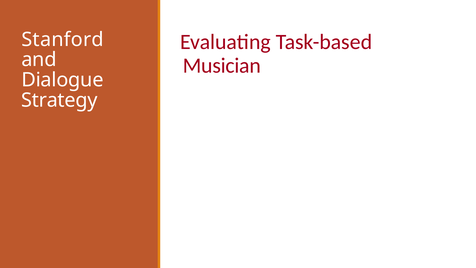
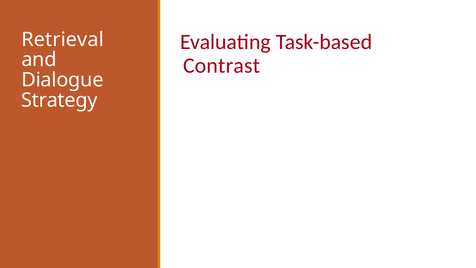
Stanford: Stanford -> Retrieval
Musician: Musician -> Contrast
